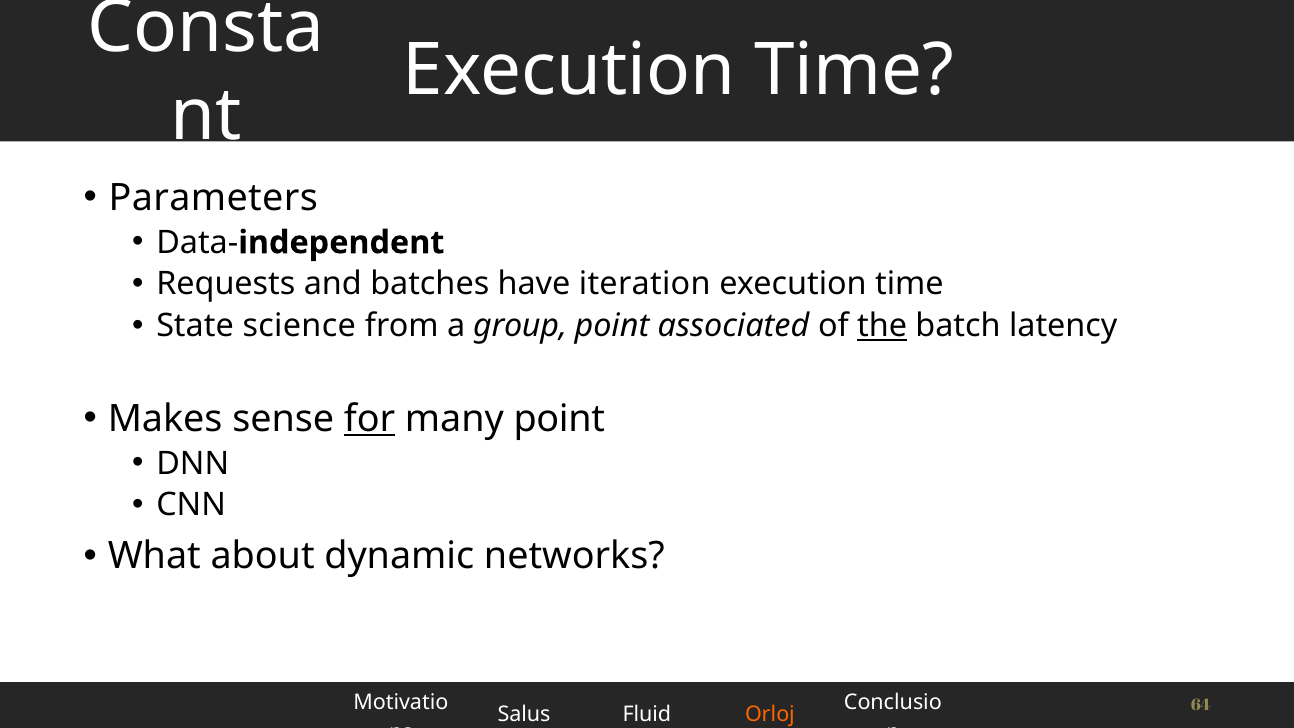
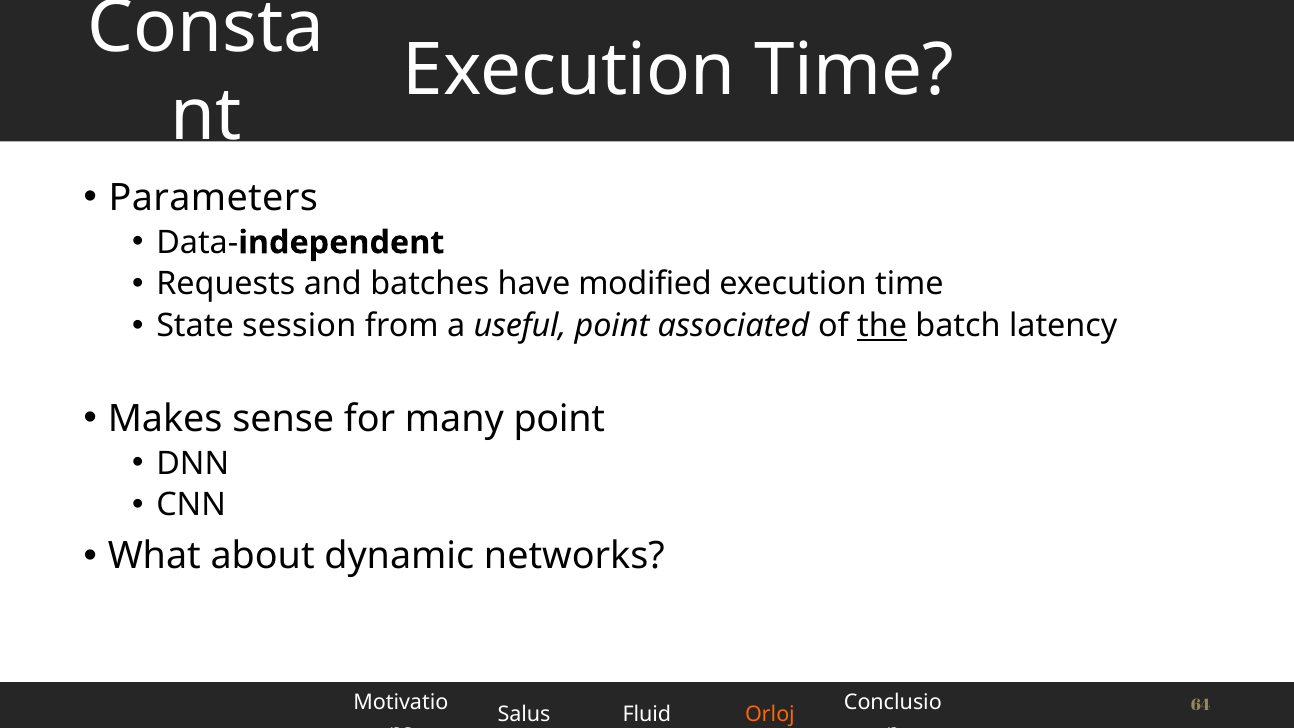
iteration: iteration -> modified
science: science -> session
group: group -> useful
for underline: present -> none
